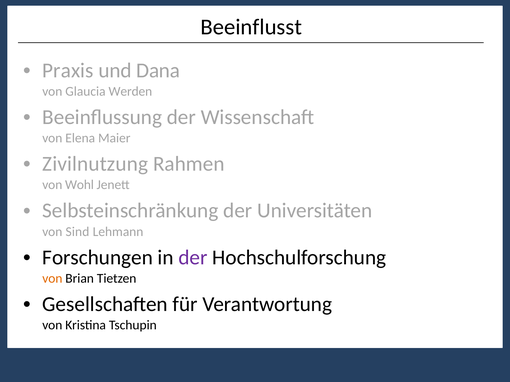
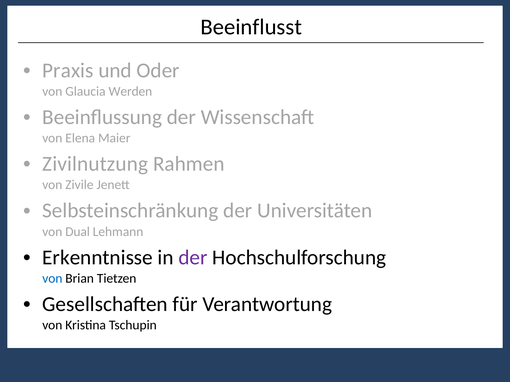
Dana: Dana -> Oder
Wohl: Wohl -> Zivile
Sind: Sind -> Dual
Forschungen: Forschungen -> Erkenntnisse
von at (52, 279) colour: orange -> blue
